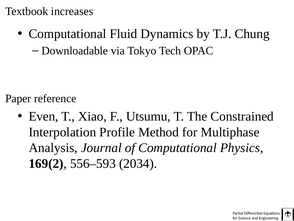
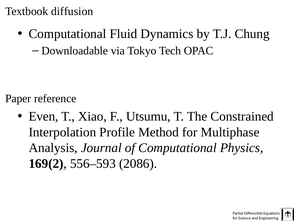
increases: increases -> diffusion
2034: 2034 -> 2086
